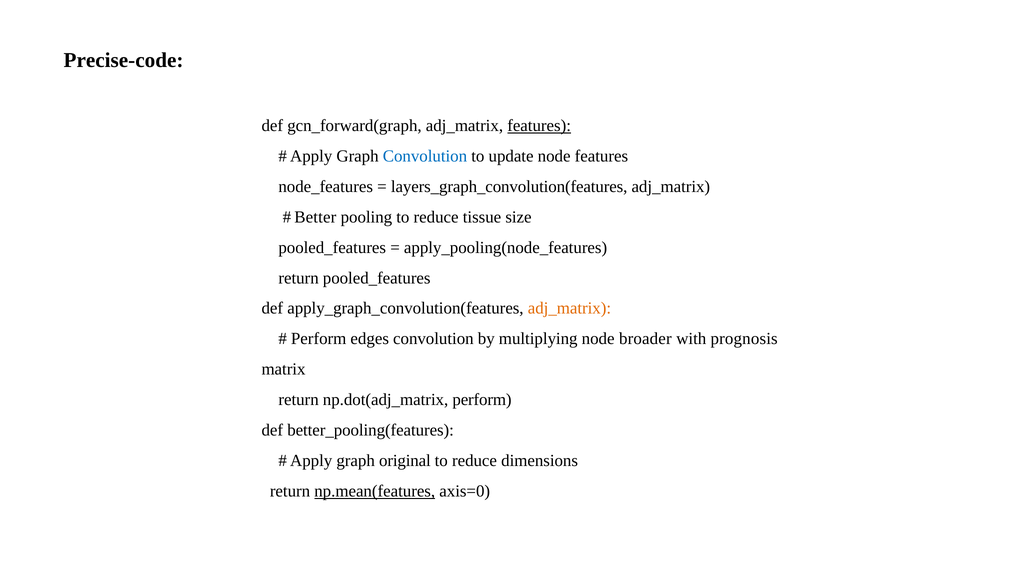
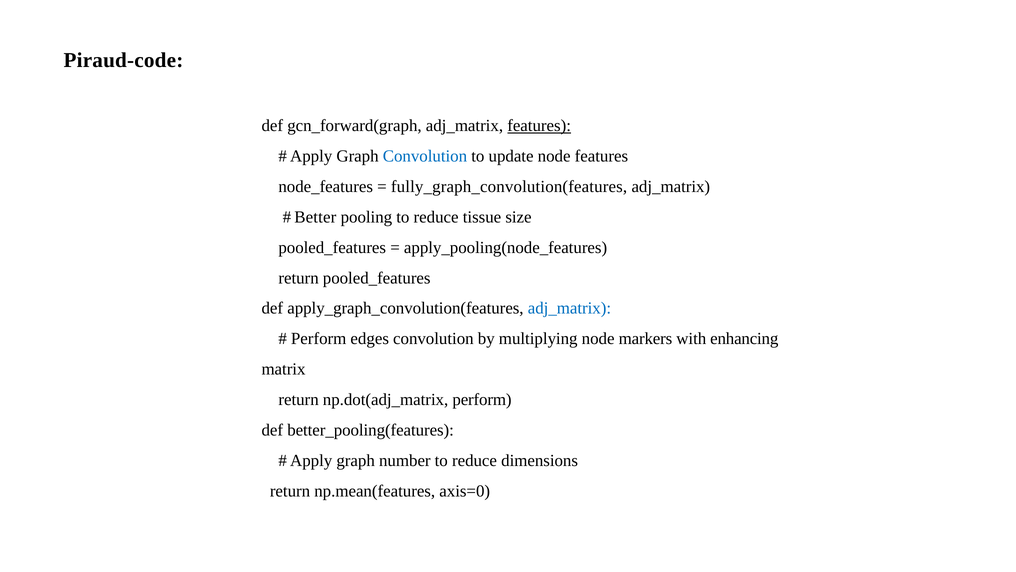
Precise-code: Precise-code -> Piraud-code
layers_graph_convolution(features: layers_graph_convolution(features -> fully_graph_convolution(features
adj_matrix at (569, 308) colour: orange -> blue
broader: broader -> markers
prognosis: prognosis -> enhancing
original: original -> number
np.mean(features underline: present -> none
